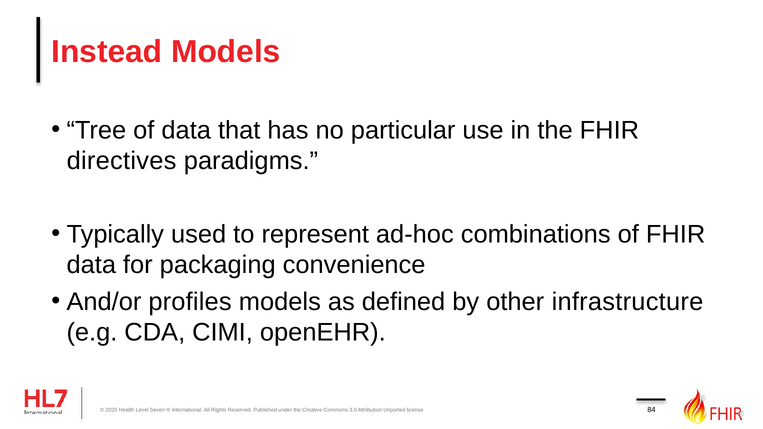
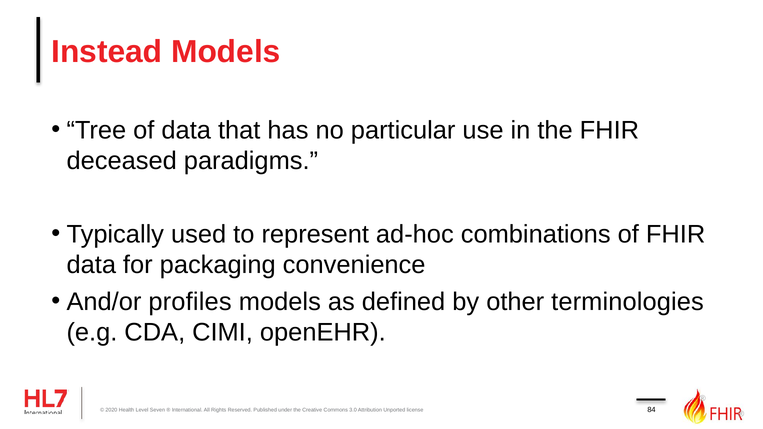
directives: directives -> deceased
infrastructure: infrastructure -> terminologies
